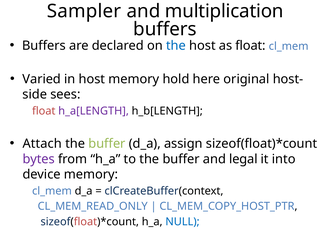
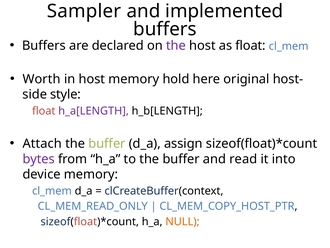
multiplication: multiplication -> implemented
the at (176, 46) colour: blue -> purple
Varied: Varied -> Worth
sees: sees -> style
legal: legal -> read
NULL colour: blue -> orange
